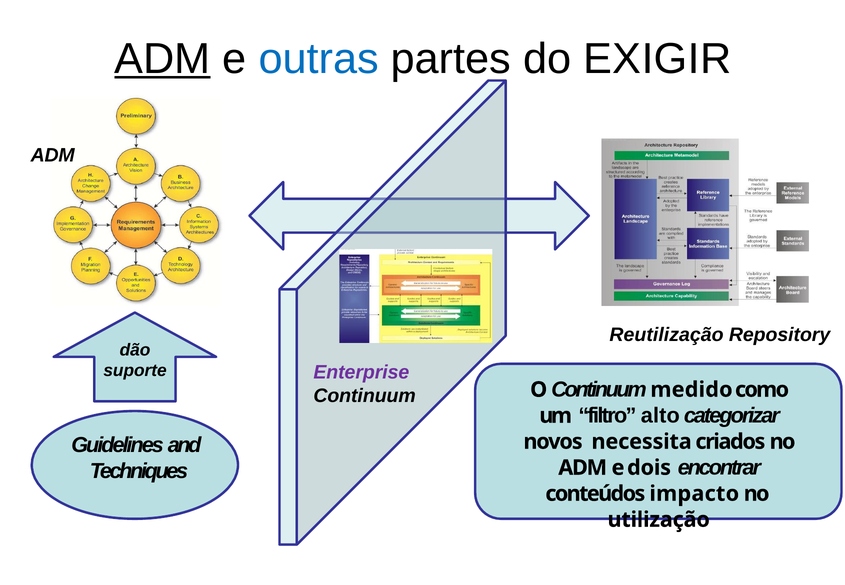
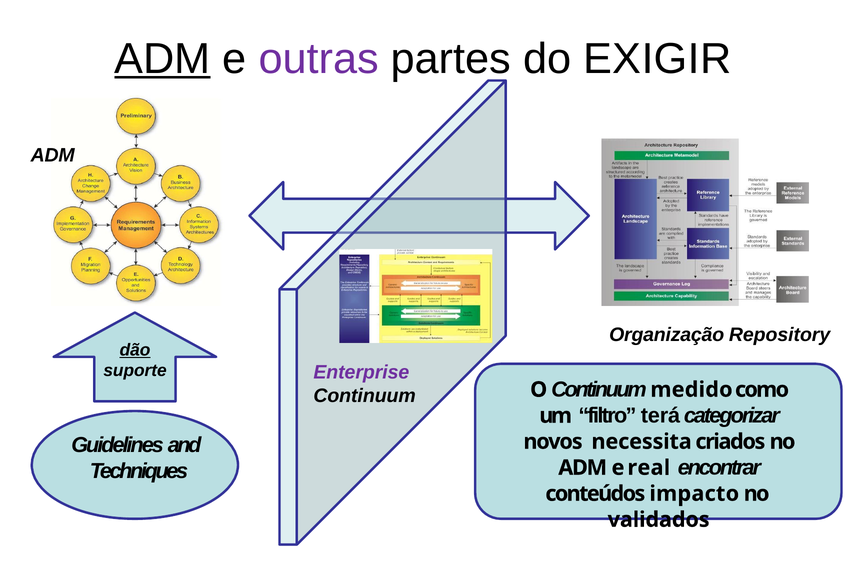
outras colour: blue -> purple
Reutilização: Reutilização -> Organização
dão underline: none -> present
alto: alto -> terá
dois: dois -> real
utilização: utilização -> validados
